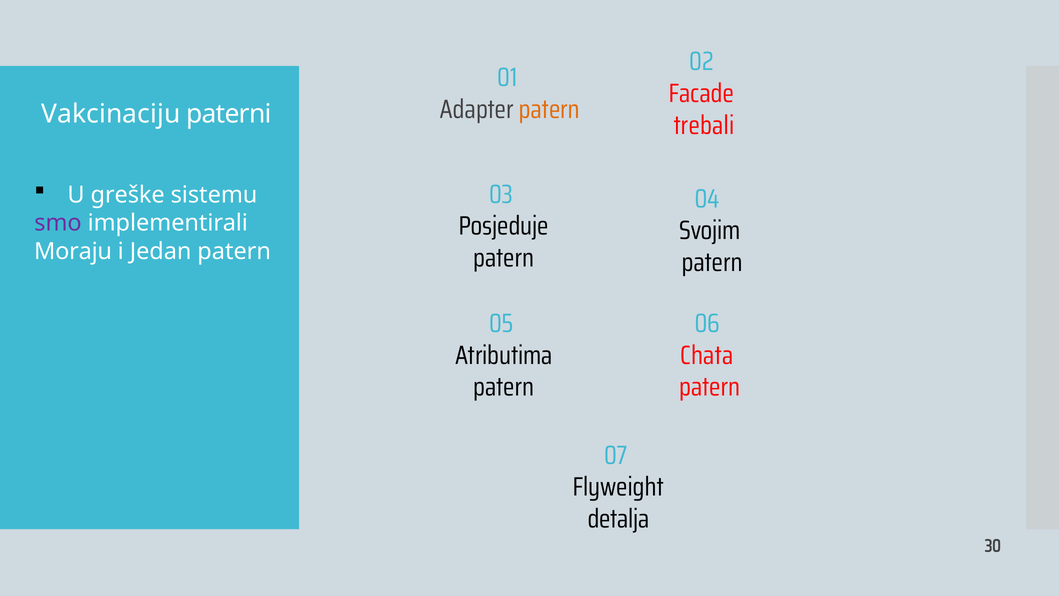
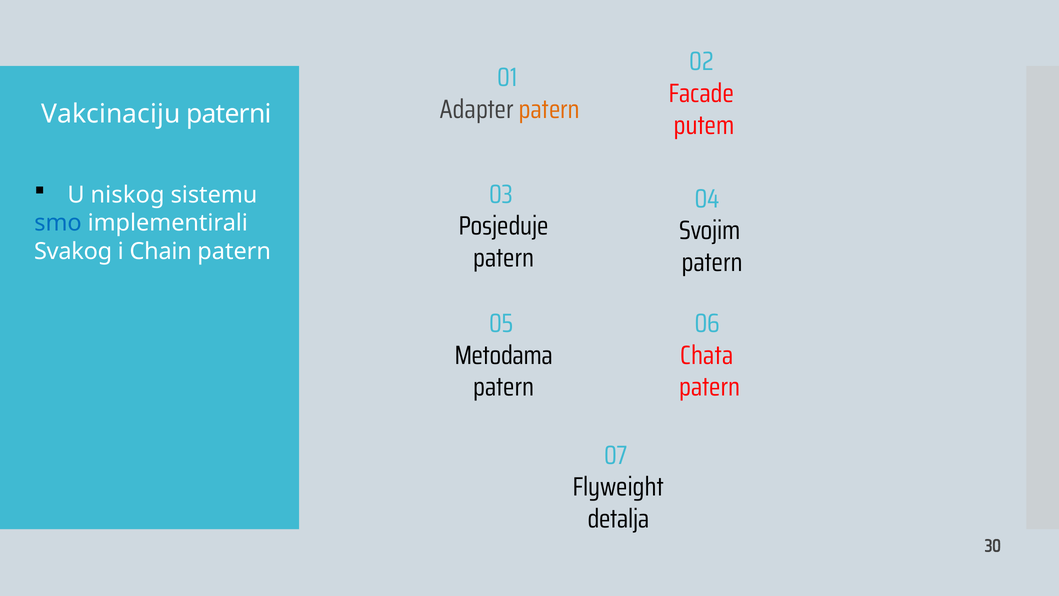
trebali: trebali -> putem
greške: greške -> niskog
smo colour: purple -> blue
Moraju: Moraju -> Svakog
Jedan: Jedan -> Chain
Atributima: Atributima -> Metodama
